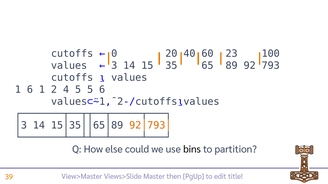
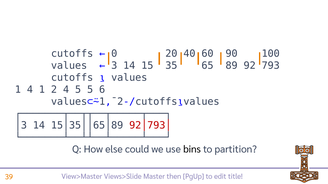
23: 23 -> 90
1 6: 6 -> 4
92│793│ colour: orange -> red
